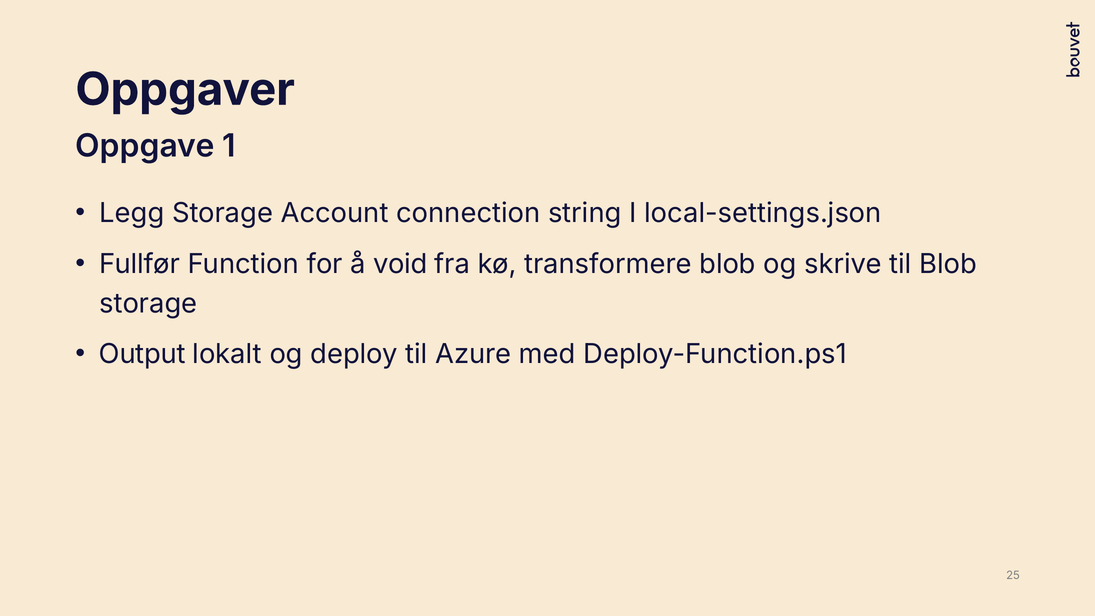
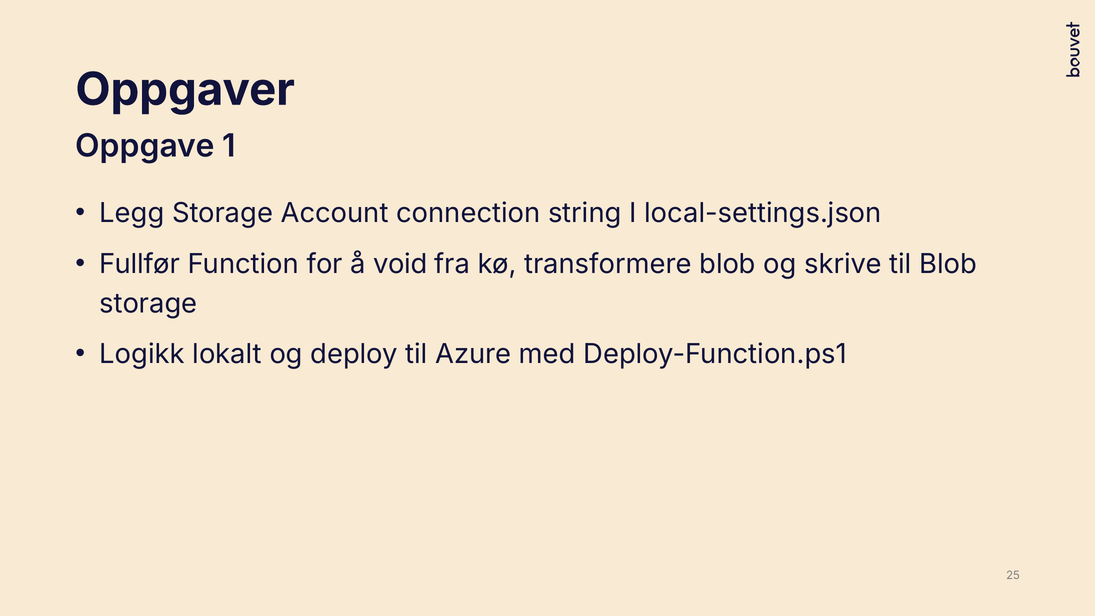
Output: Output -> Logikk
